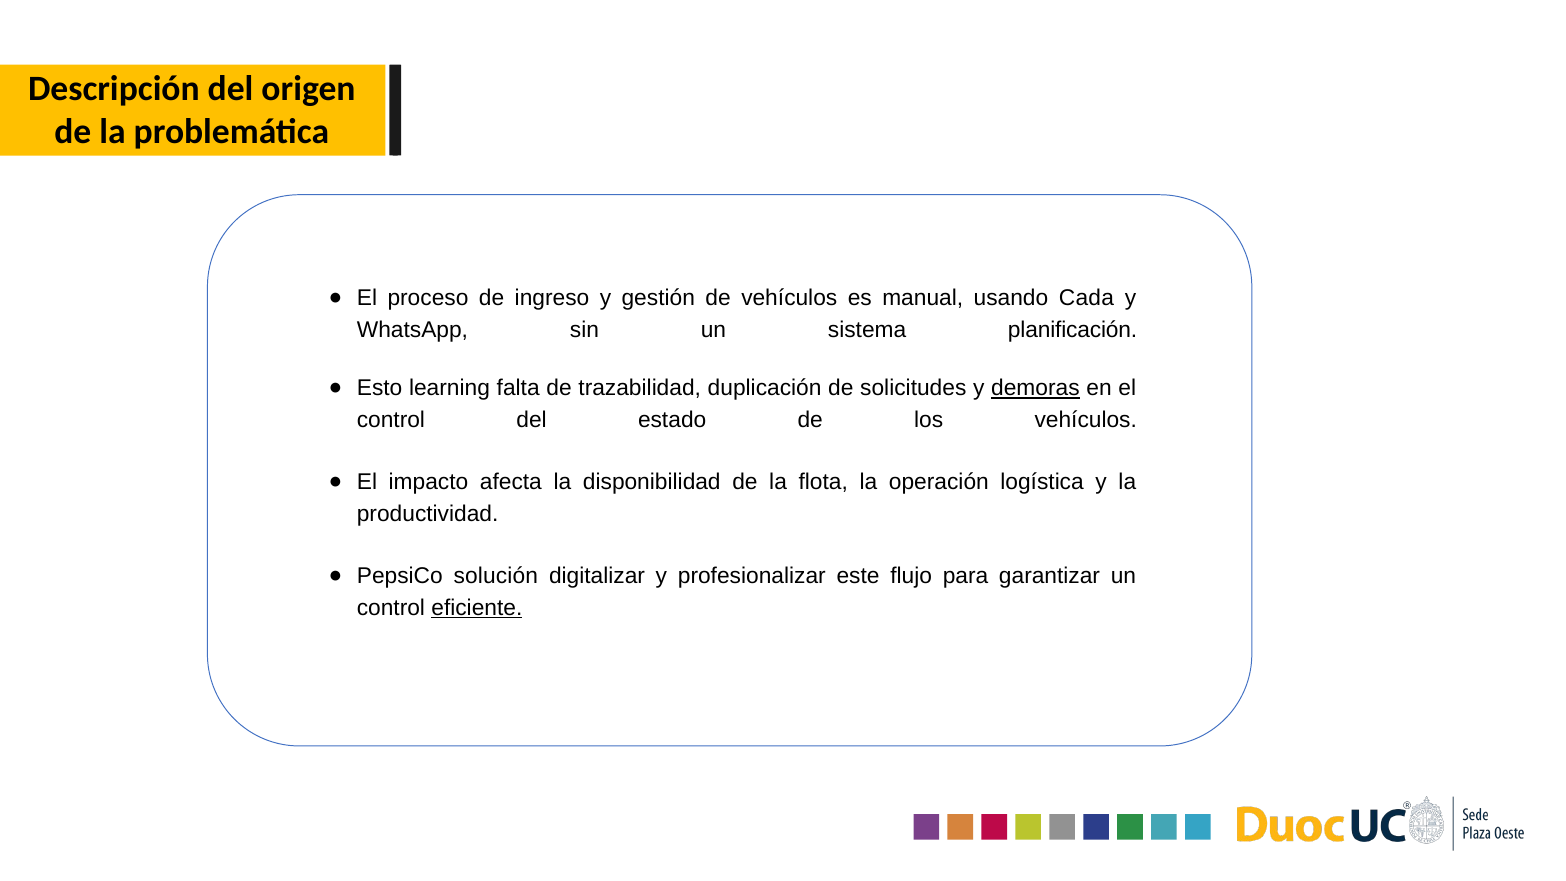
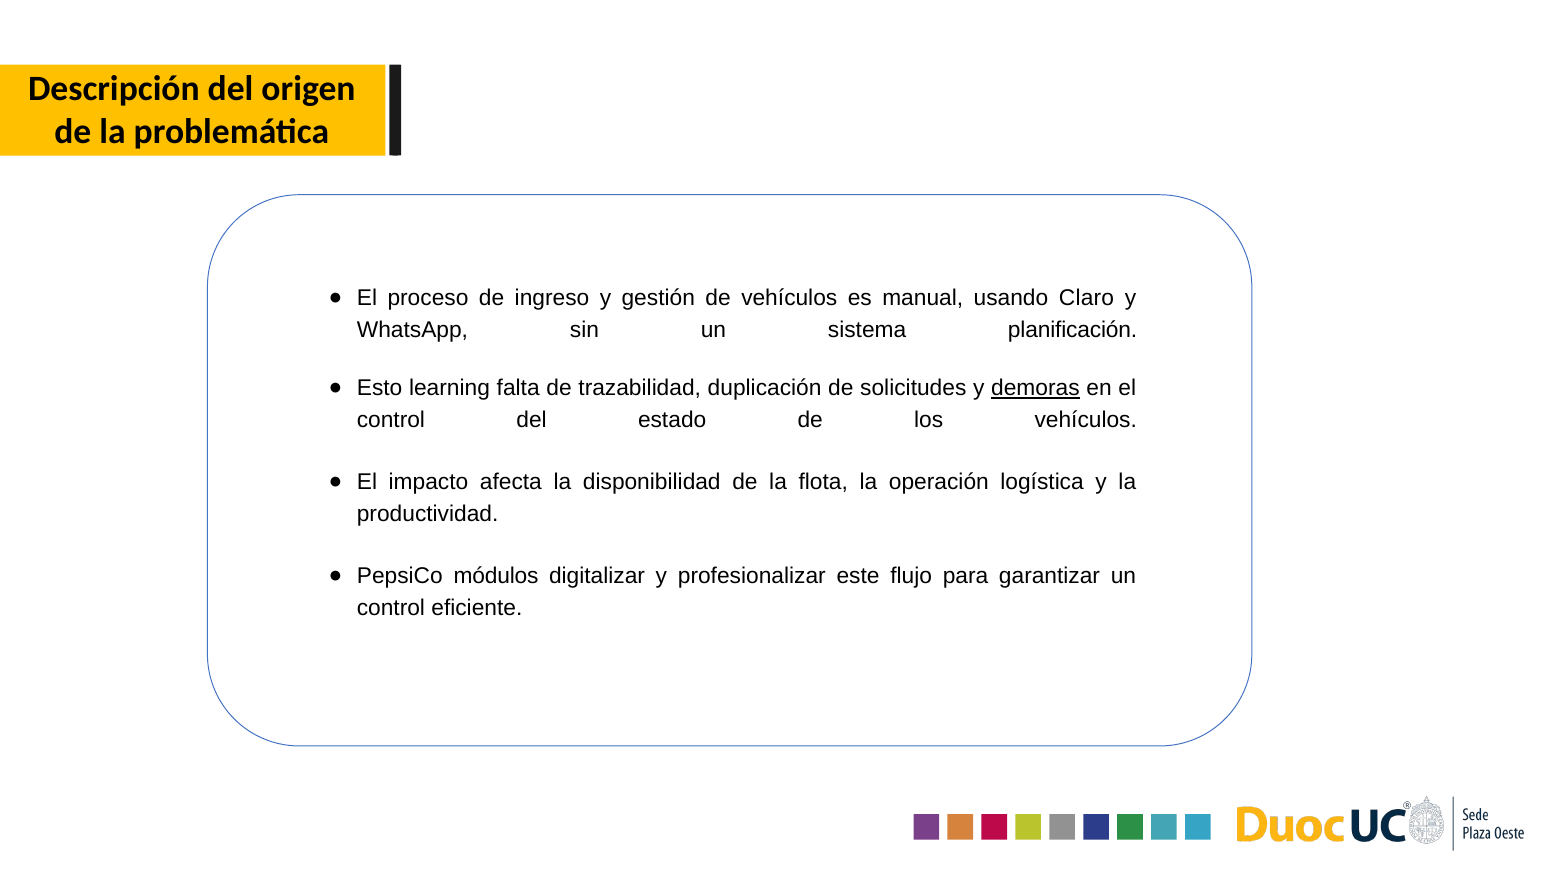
Cada: Cada -> Claro
solución: solución -> módulos
eficiente underline: present -> none
